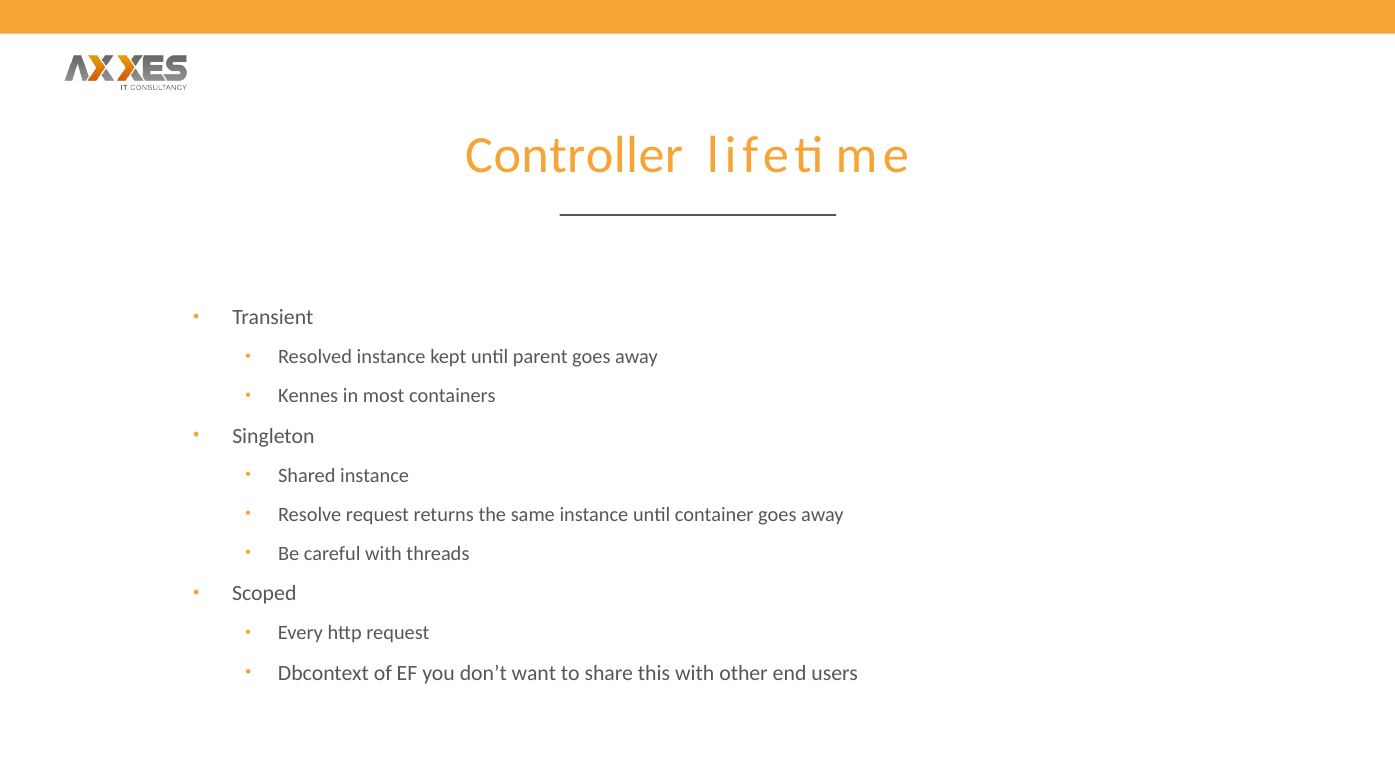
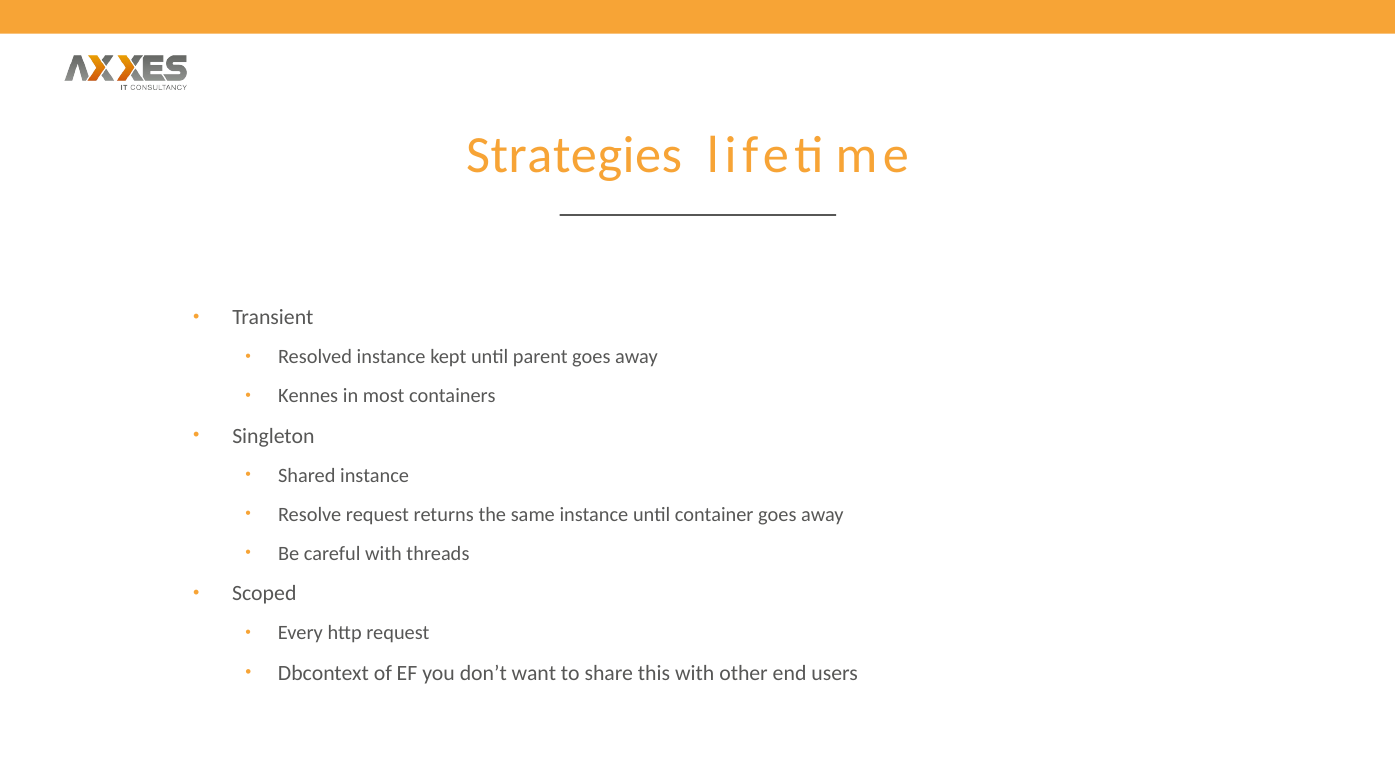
Controller: Controller -> Strategies
